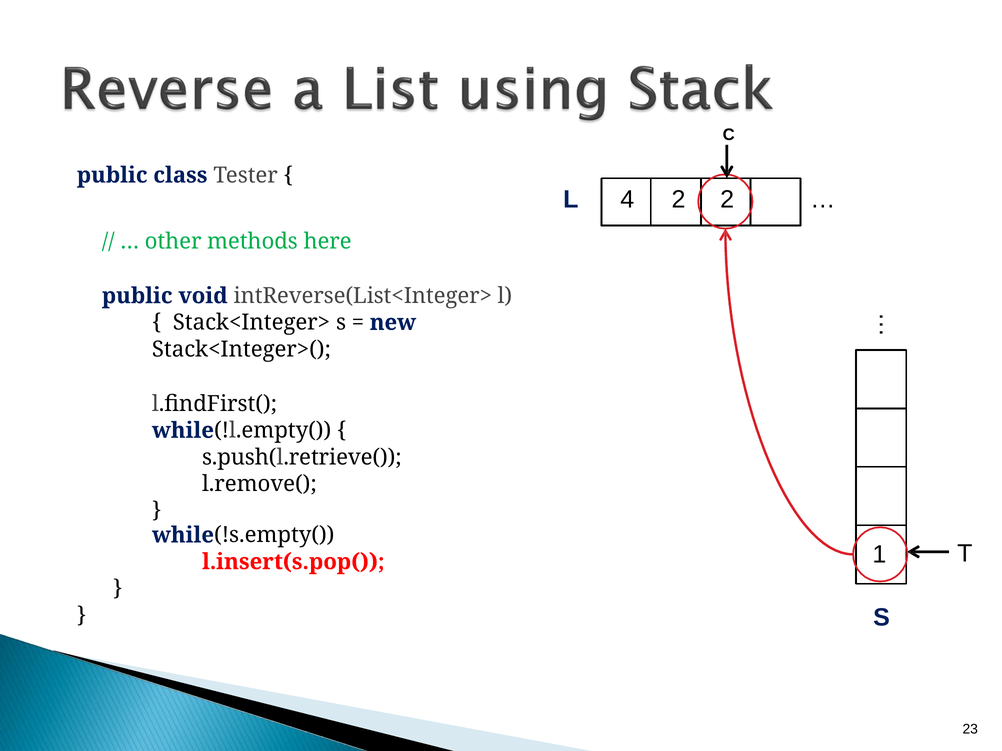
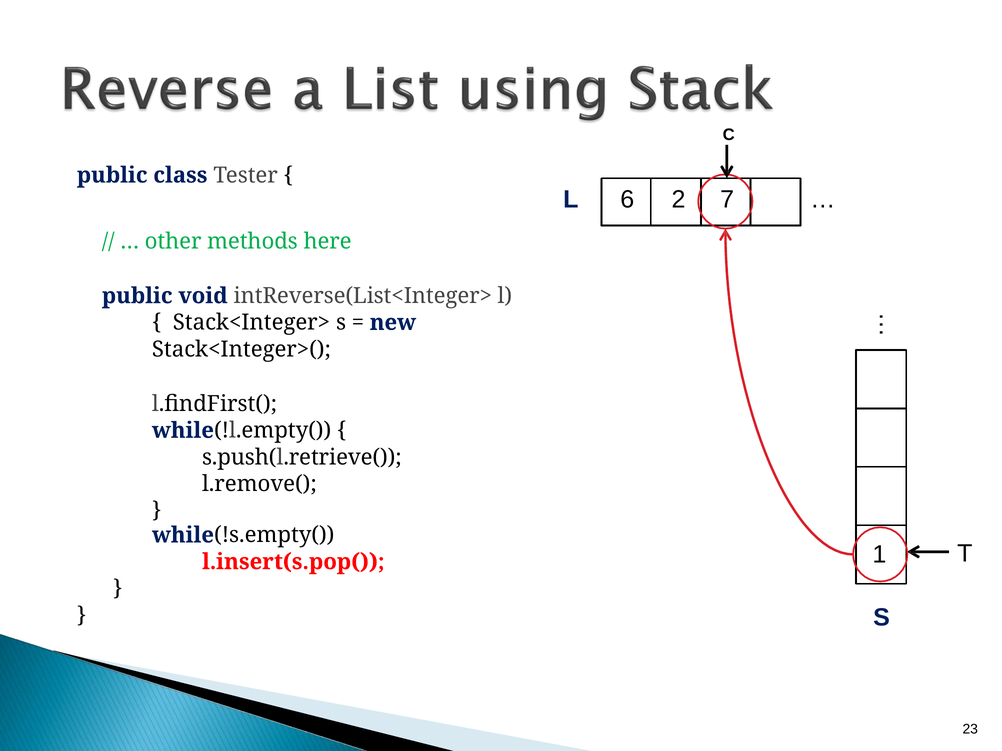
4: 4 -> 6
2 2: 2 -> 7
